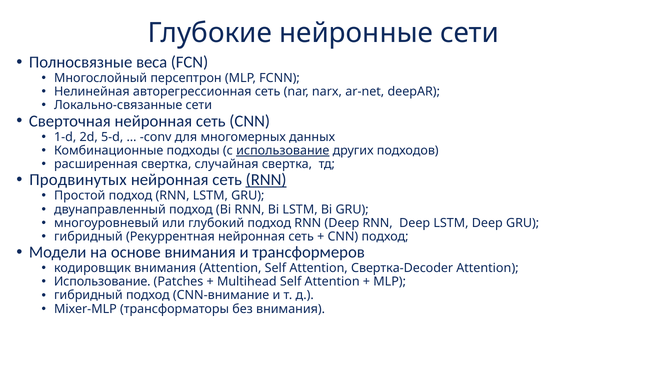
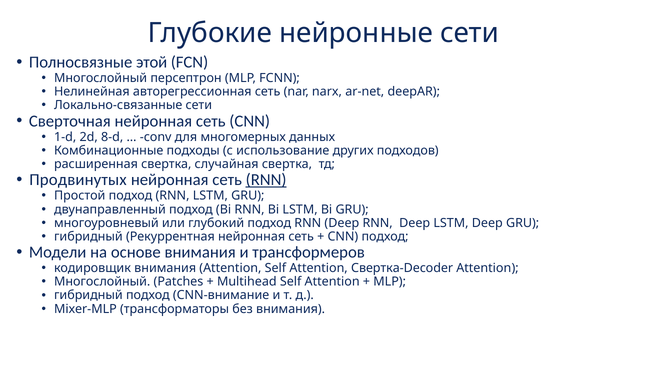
веса: веса -> этой
5-d: 5-d -> 8-d
использование at (283, 150) underline: present -> none
Использование at (102, 281): Использование -> Многослойный
